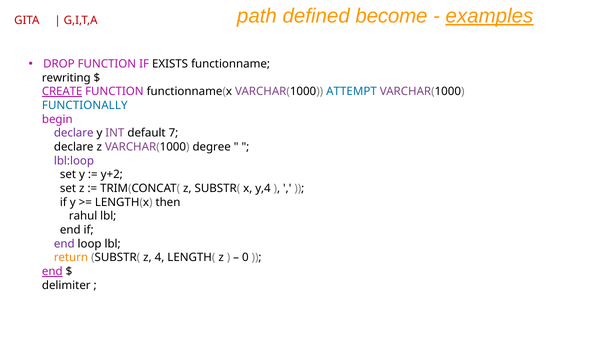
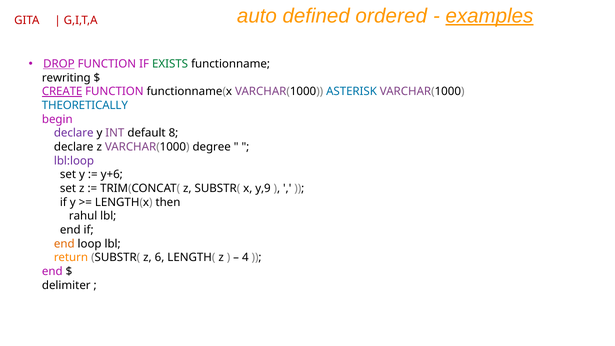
path: path -> auto
become: become -> ordered
DROP underline: none -> present
EXISTS colour: black -> green
ATTEMPT: ATTEMPT -> ASTERISK
FUNCTIONALLY: FUNCTIONALLY -> THEORETICALLY
7: 7 -> 8
y+2: y+2 -> y+6
y,4: y,4 -> y,9
end at (64, 244) colour: purple -> orange
4: 4 -> 6
0: 0 -> 4
end at (52, 271) underline: present -> none
